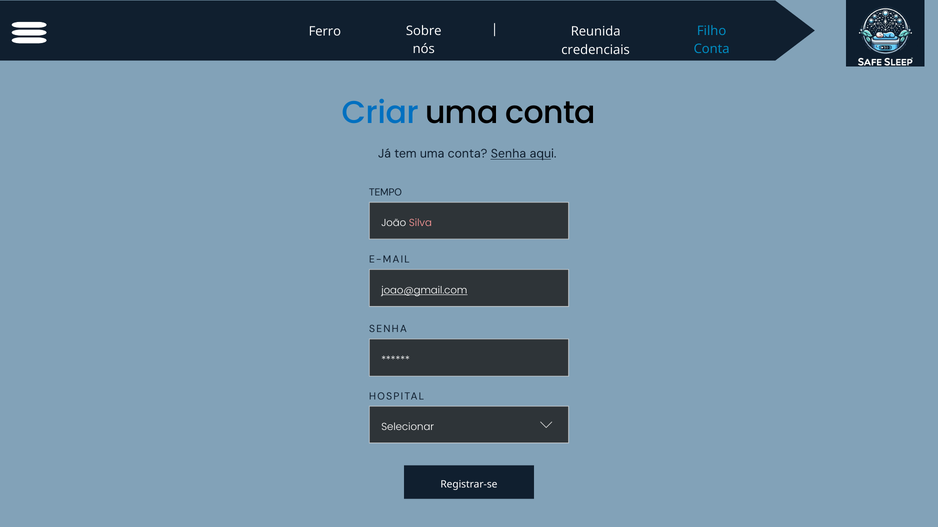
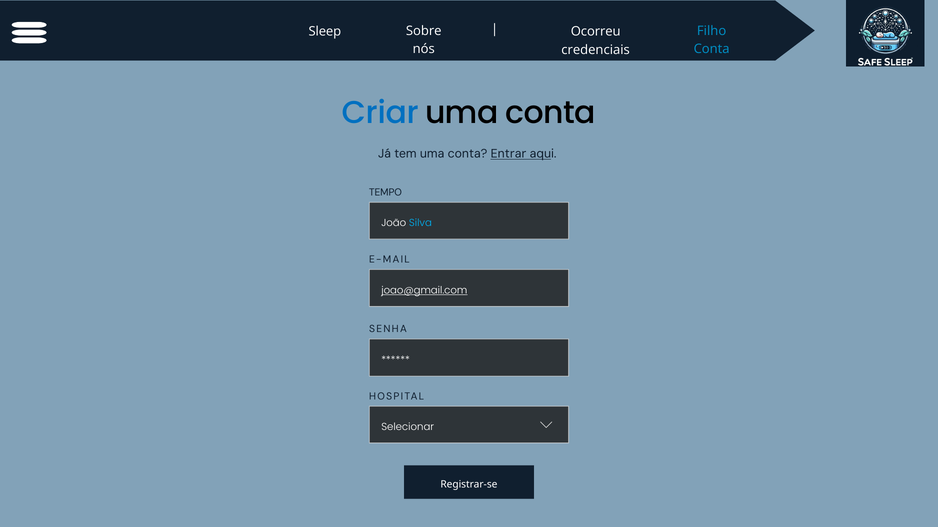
Reunida: Reunida -> Ocorreu
Ferro: Ferro -> Sleep
conta Senha: Senha -> Entrar
Silva colour: pink -> light blue
